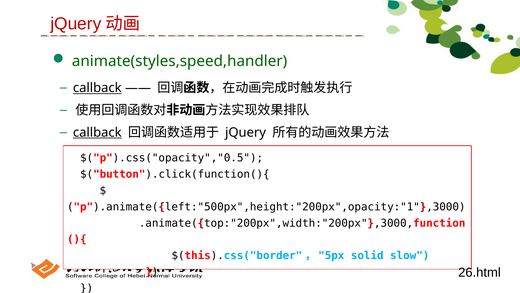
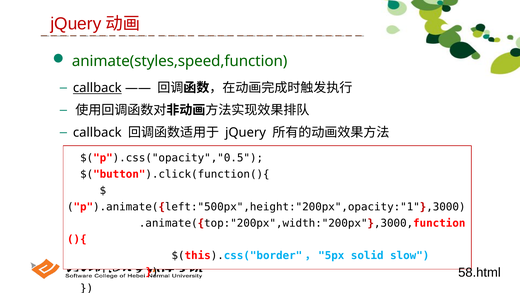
animate(styles,speed,handler: animate(styles,speed,handler -> animate(styles,speed,function
callback at (97, 132) underline: present -> none
26.html: 26.html -> 58.html
